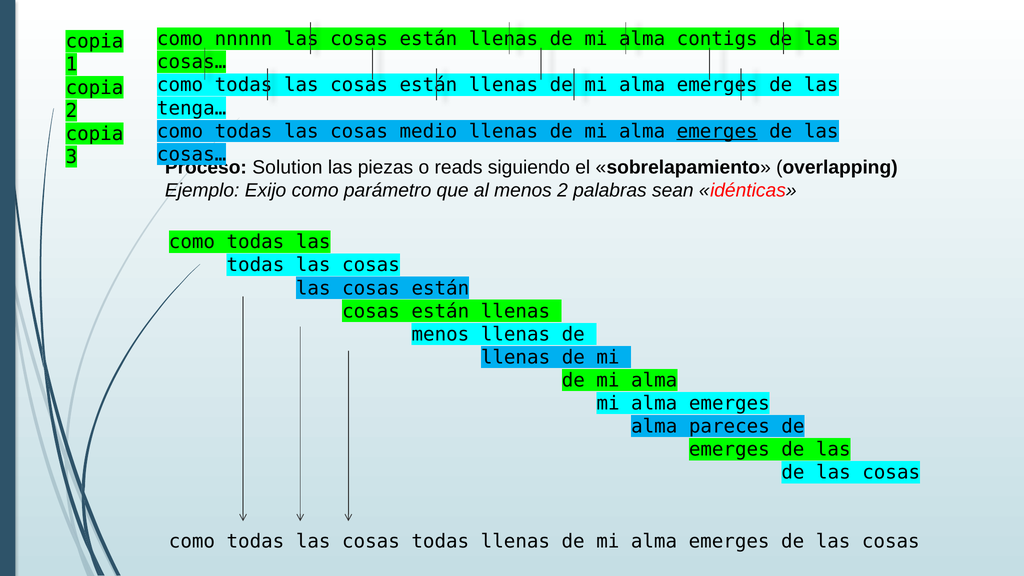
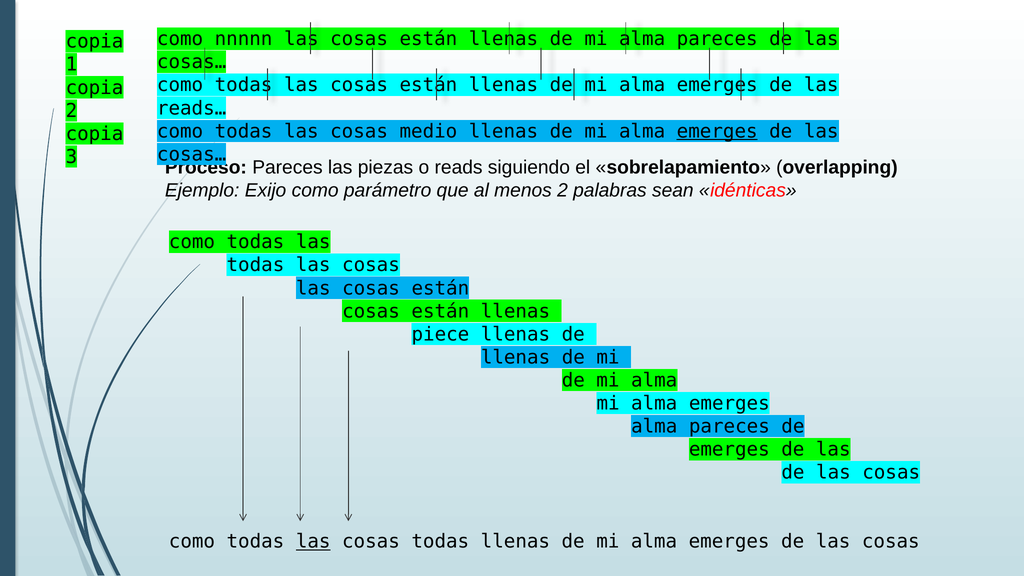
contigs at (717, 39): contigs -> pareces
tenga…: tenga… -> reads…
Solution at (287, 167): Solution -> Pareces
menos at (440, 334): menos -> piece
las at (313, 542) underline: none -> present
